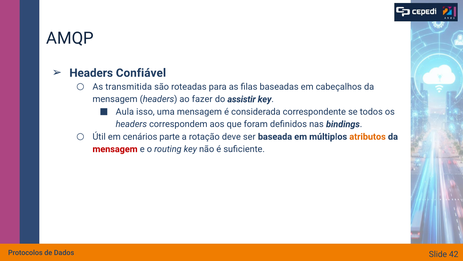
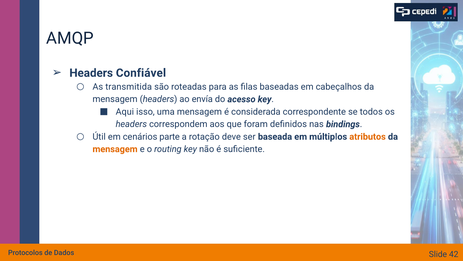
fazer: fazer -> envía
assistir: assistir -> acesso
Aula: Aula -> Aqui
mensagem at (115, 149) colour: red -> orange
